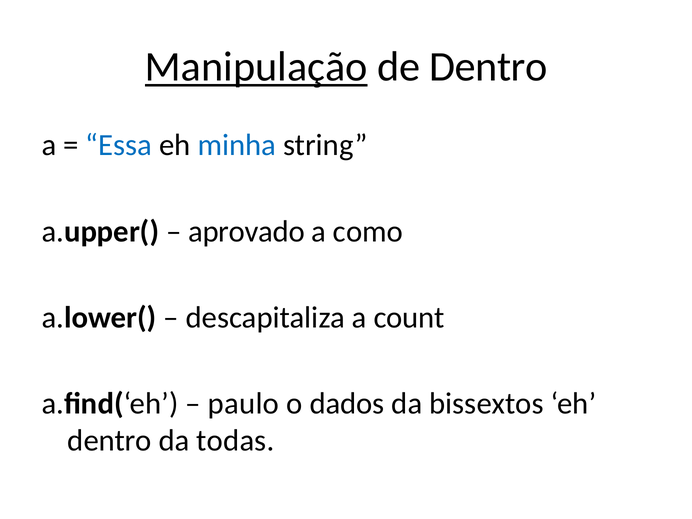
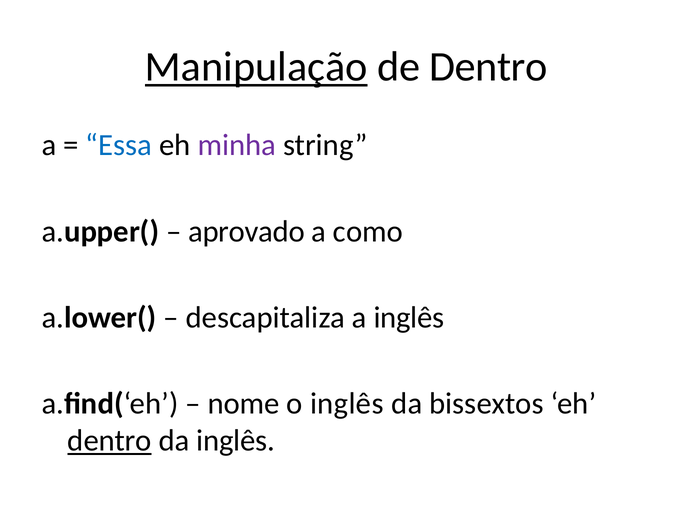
minha colour: blue -> purple
a count: count -> inglês
paulo: paulo -> nome
o dados: dados -> inglês
dentro at (110, 441) underline: none -> present
da todas: todas -> inglês
